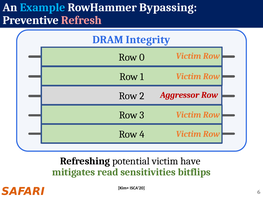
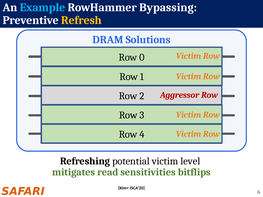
Refresh colour: pink -> yellow
Integrity: Integrity -> Solutions
have: have -> level
